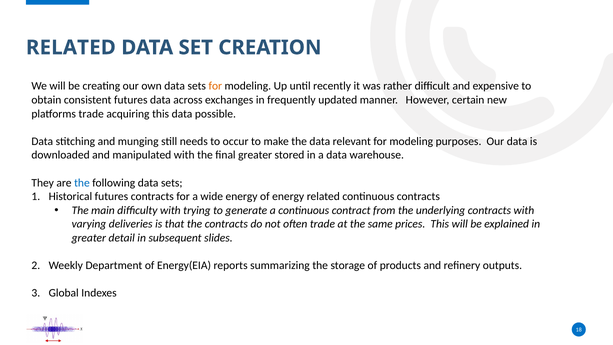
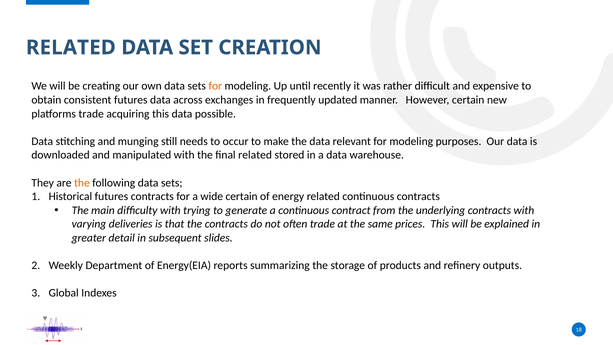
final greater: greater -> related
the at (82, 183) colour: blue -> orange
wide energy: energy -> certain
